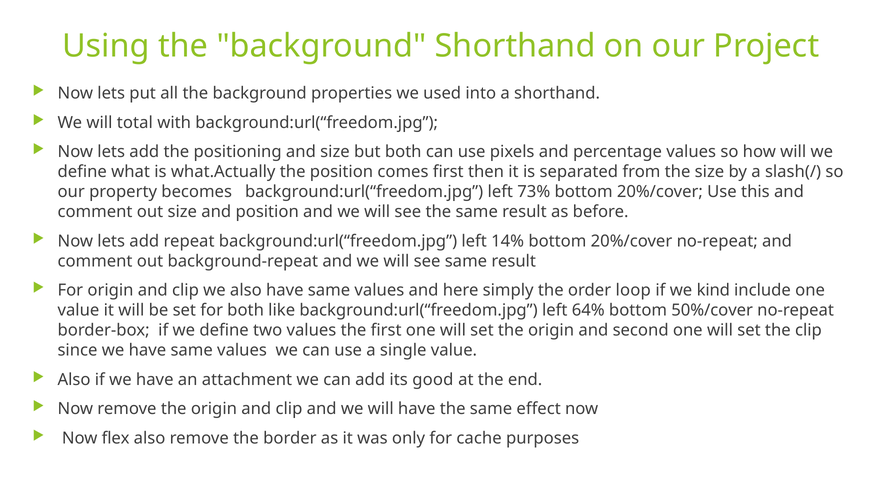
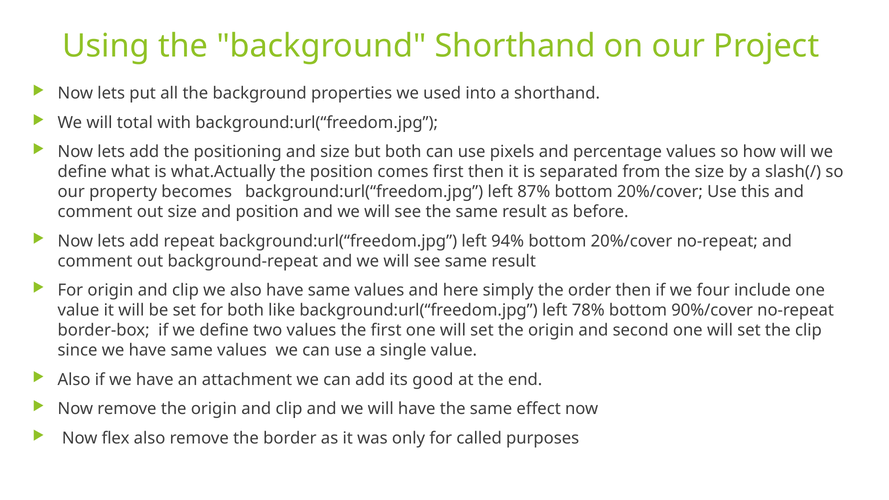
73%: 73% -> 87%
14%: 14% -> 94%
order loop: loop -> then
kind: kind -> four
64%: 64% -> 78%
50%/cover: 50%/cover -> 90%/cover
cache: cache -> called
